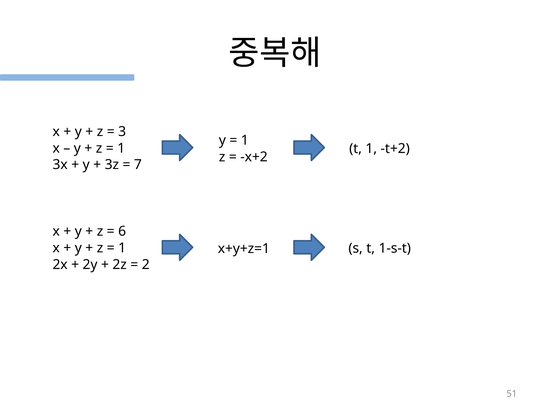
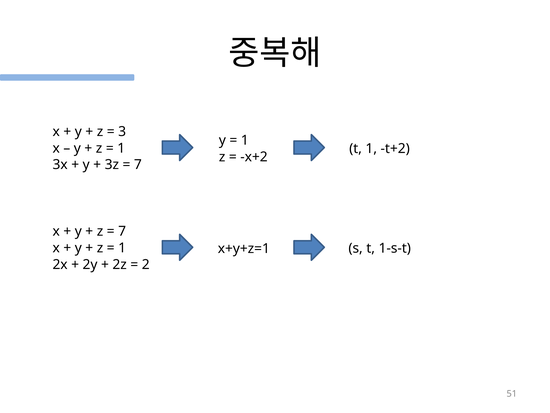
6 at (122, 231): 6 -> 7
